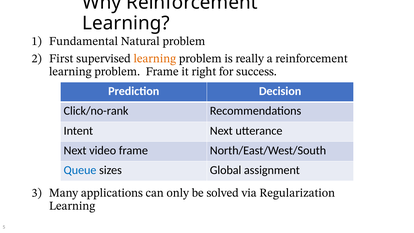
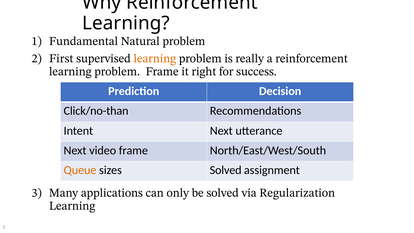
Click/no-rank: Click/no-rank -> Click/no-than
Queue colour: blue -> orange
sizes Global: Global -> Solved
